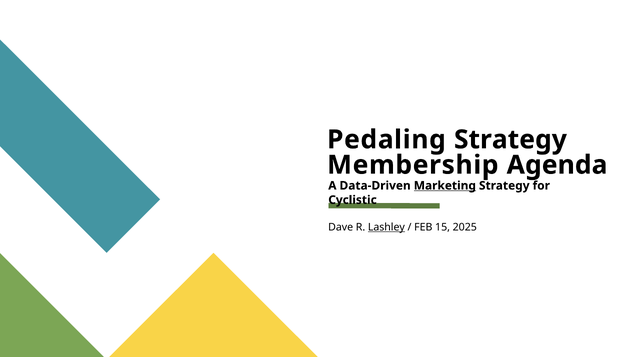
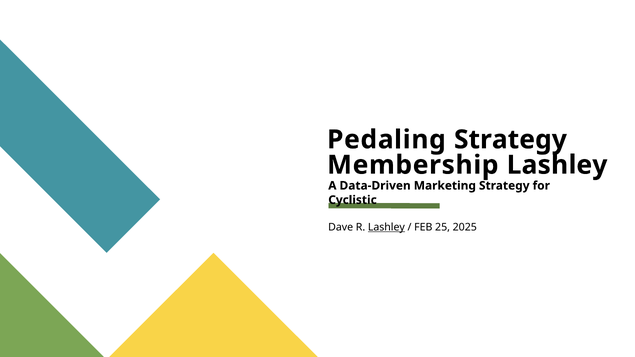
Membership Agenda: Agenda -> Lashley
Marketing underline: present -> none
15: 15 -> 25
